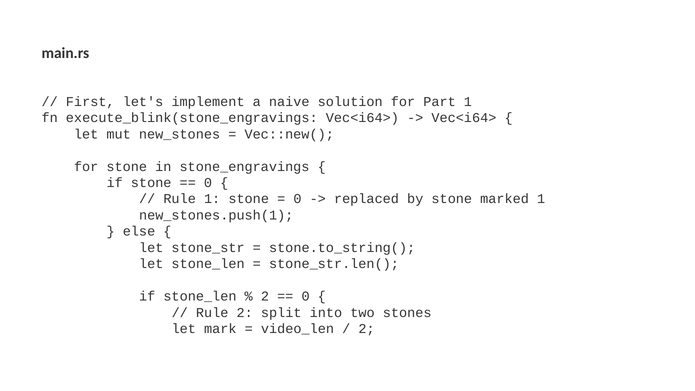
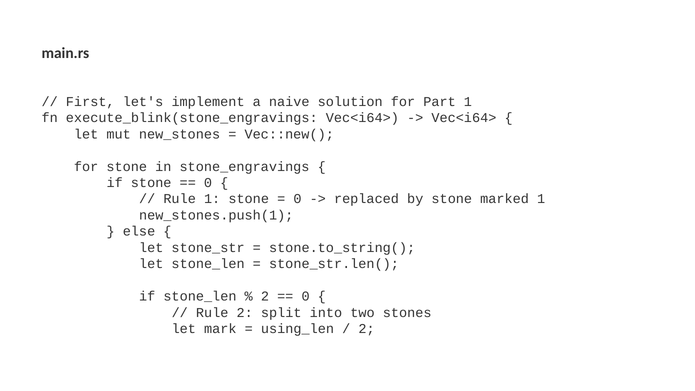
video_len: video_len -> using_len
